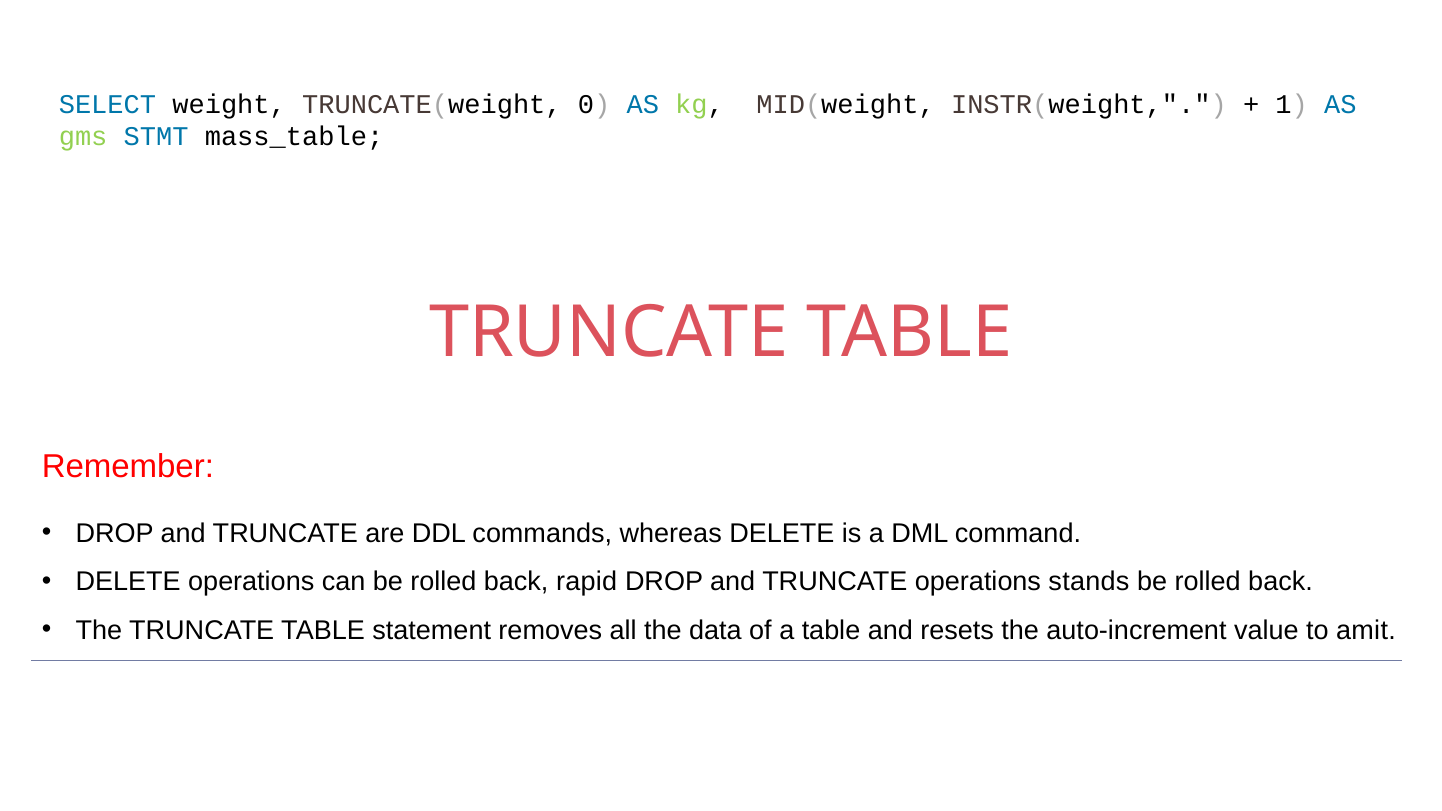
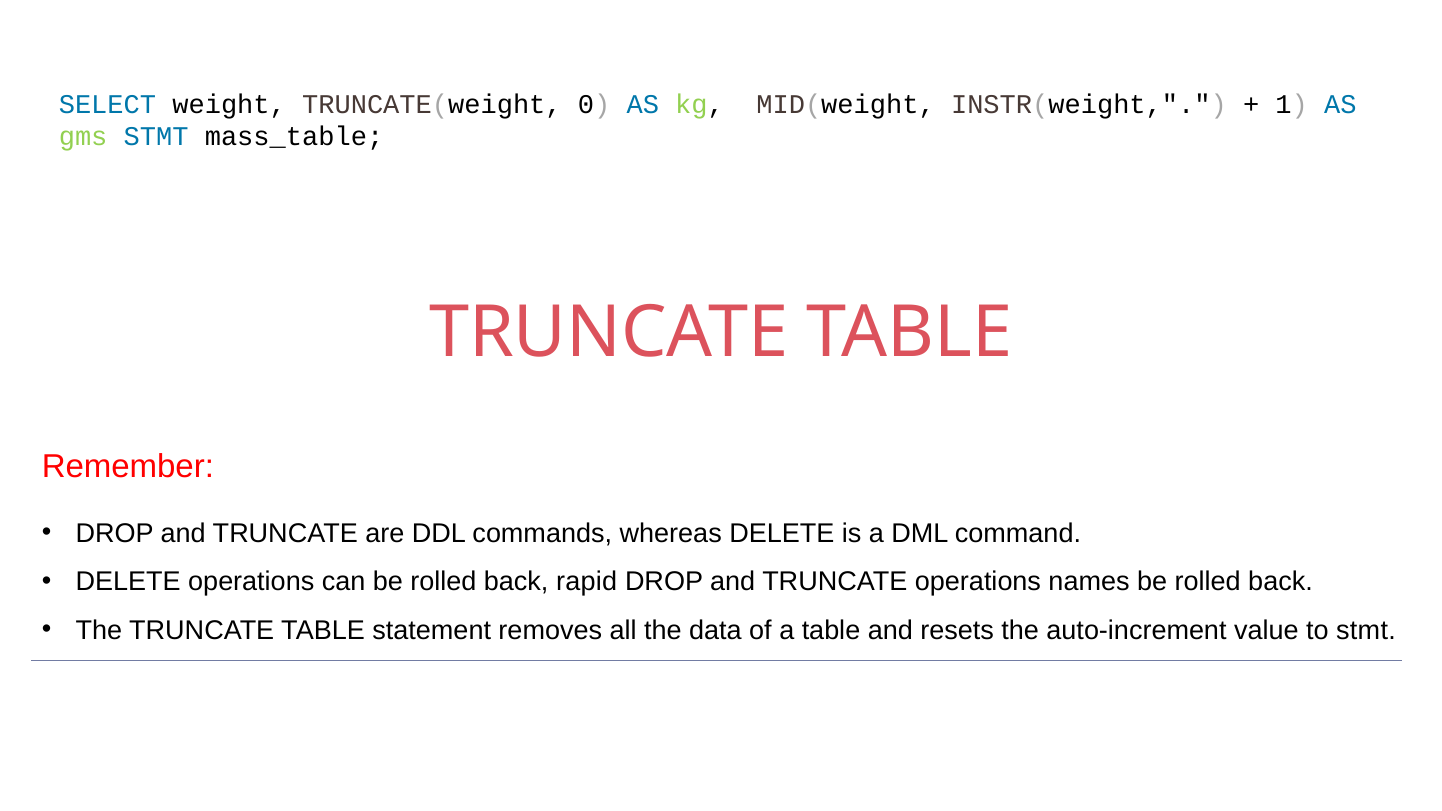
stands: stands -> names
to amit: amit -> stmt
